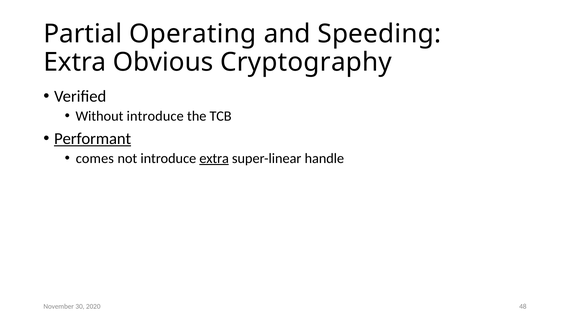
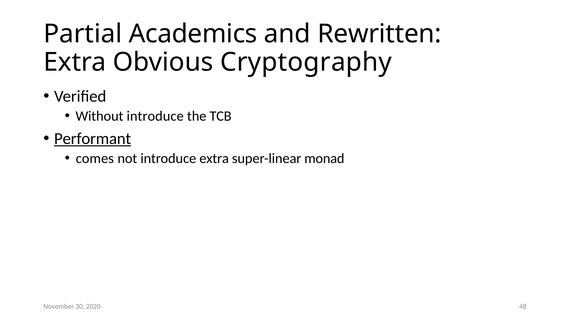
Operating: Operating -> Academics
Speeding: Speeding -> Rewritten
extra at (214, 158) underline: present -> none
handle: handle -> monad
